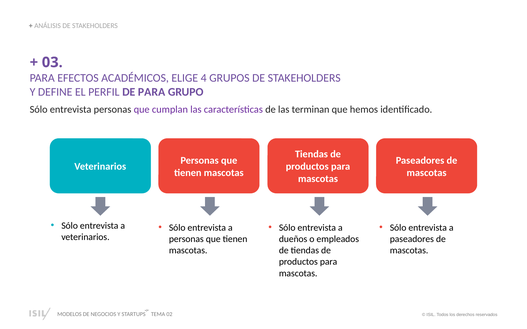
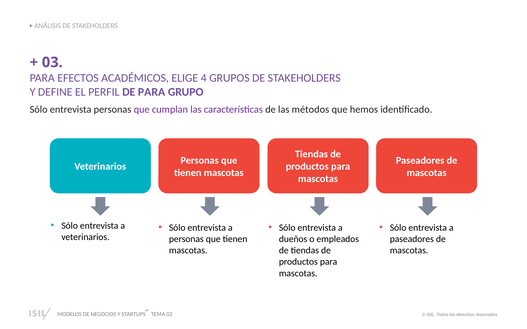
terminan: terminan -> métodos
